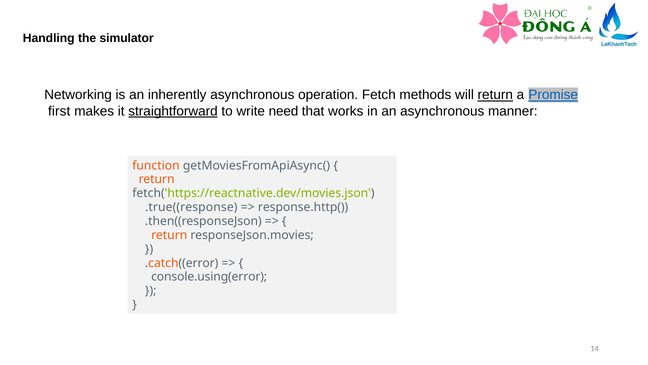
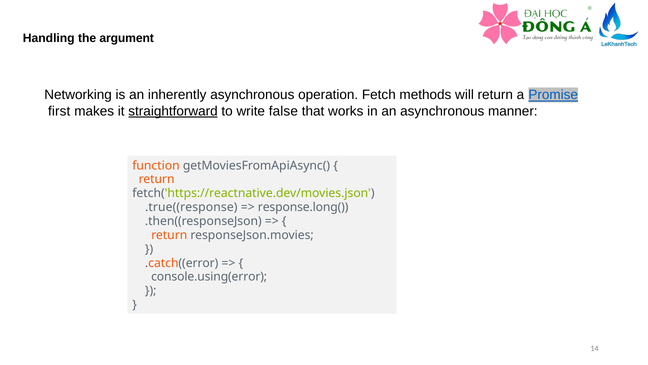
simulator: simulator -> argument
return at (495, 95) underline: present -> none
need: need -> false
response.http(: response.http( -> response.long(
